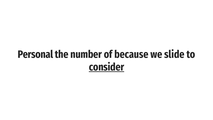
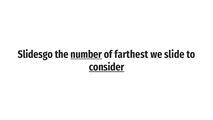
Personal: Personal -> Slidesgo
number underline: none -> present
because: because -> farthest
